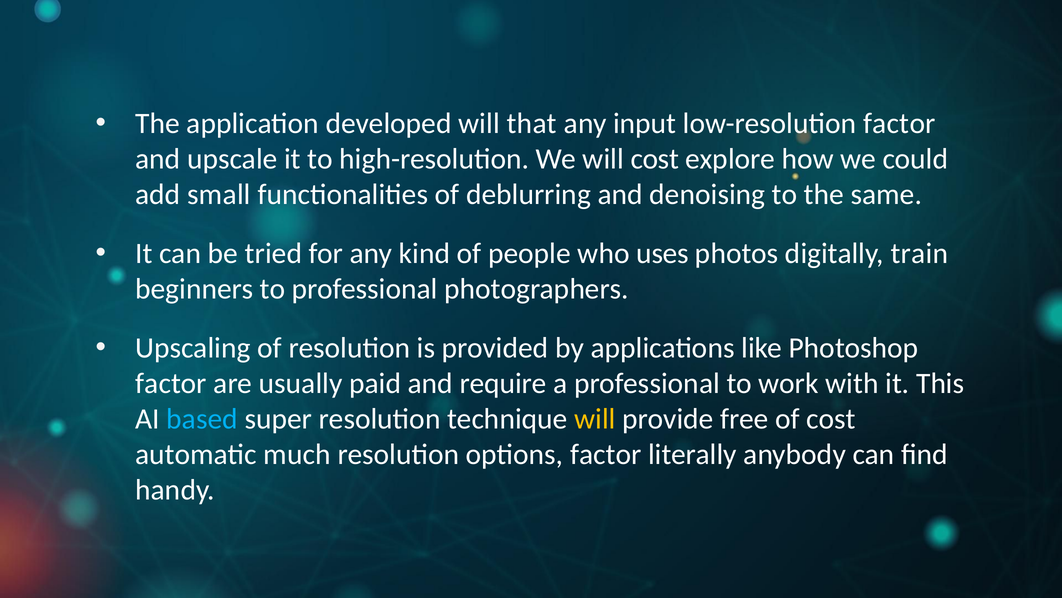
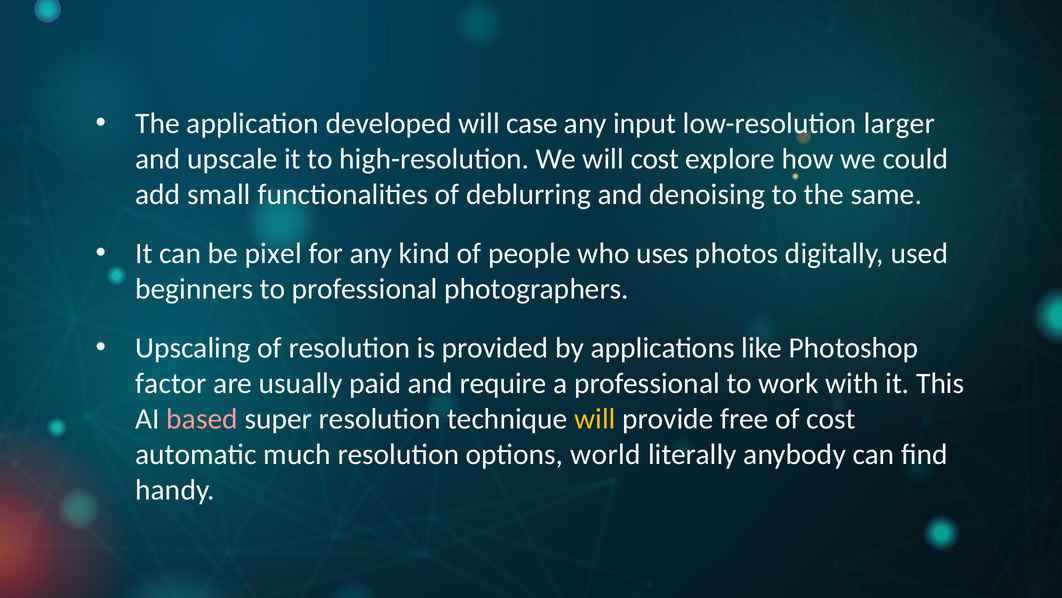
that: that -> case
low-resolution factor: factor -> larger
tried: tried -> pixel
train: train -> used
based colour: light blue -> pink
options factor: factor -> world
